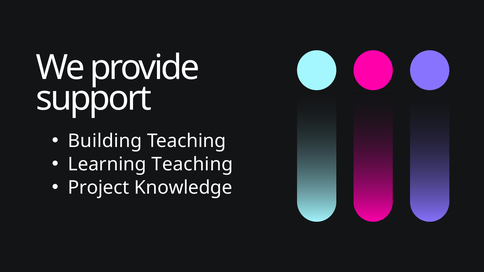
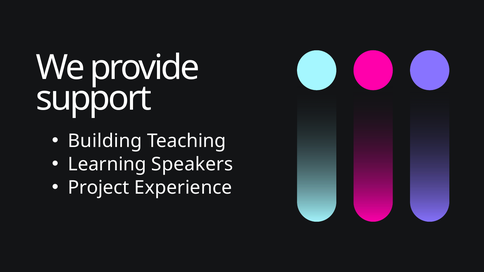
Learning Teaching: Teaching -> Speakers
Knowledge: Knowledge -> Experience
